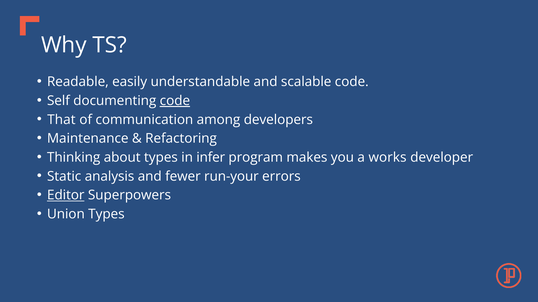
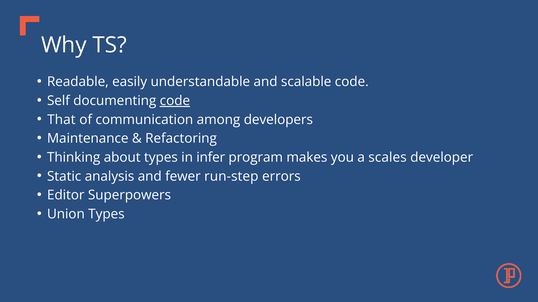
works: works -> scales
run-your: run-your -> run-step
Editor underline: present -> none
